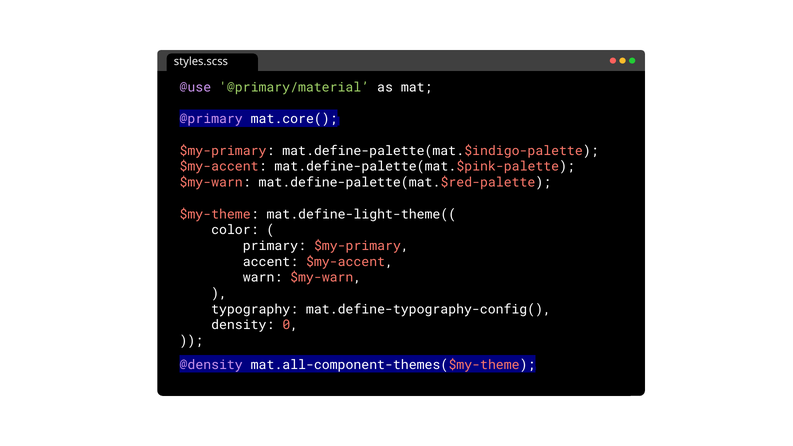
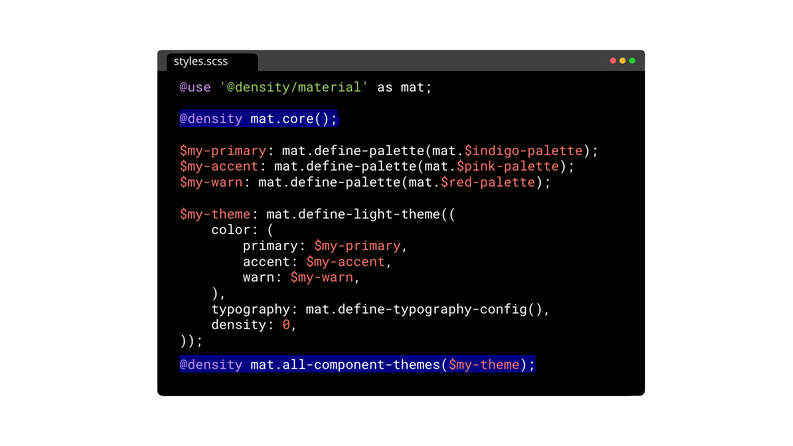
@primary/material: @primary/material -> @density/material
@primary at (211, 119): @primary -> @density
